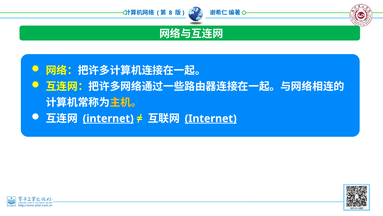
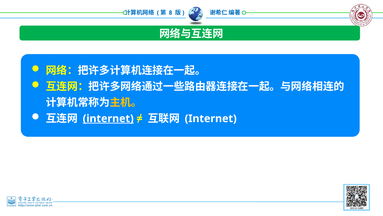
Internet at (211, 118) underline: present -> none
